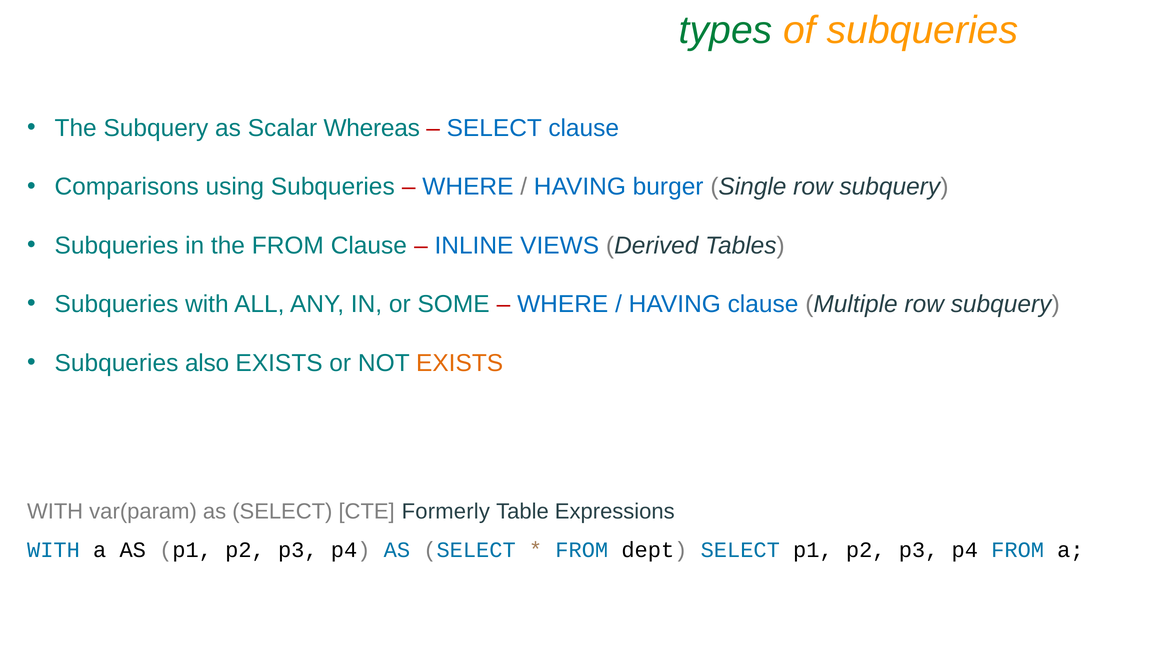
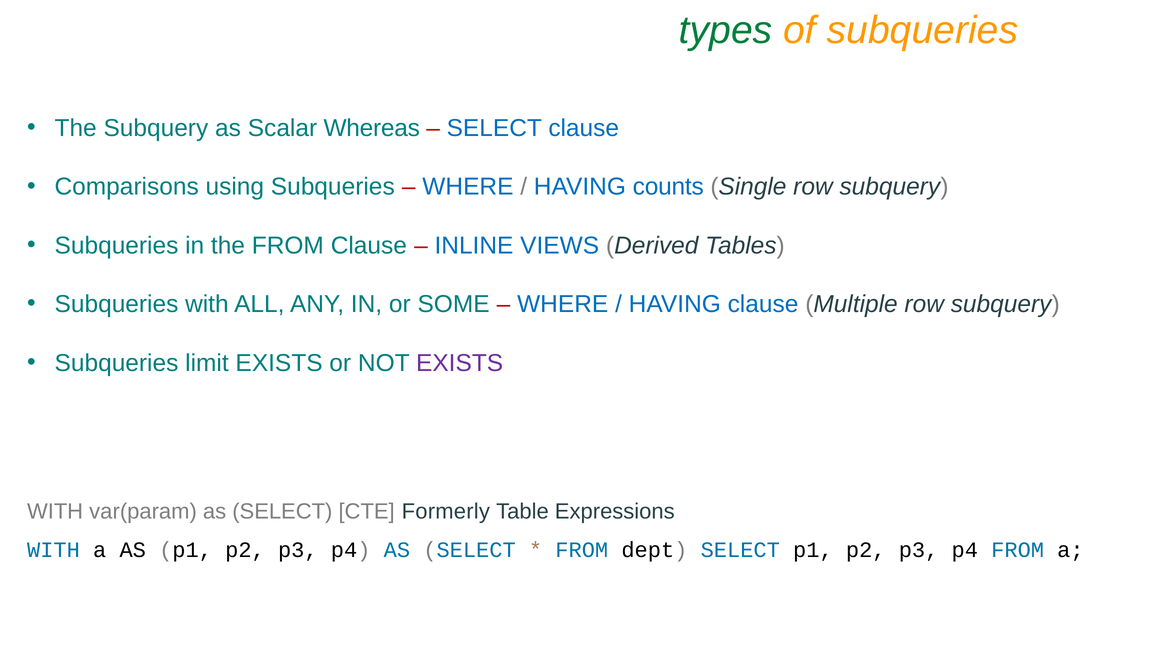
burger: burger -> counts
also: also -> limit
EXISTS at (460, 363) colour: orange -> purple
